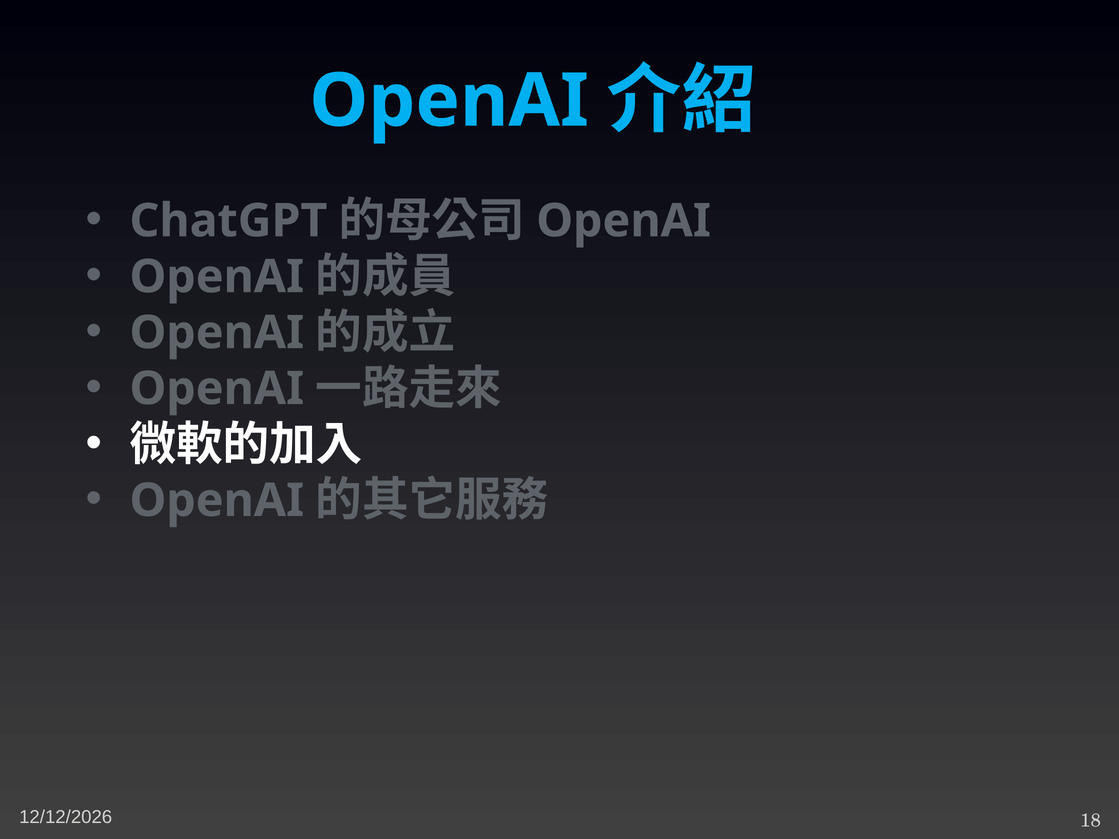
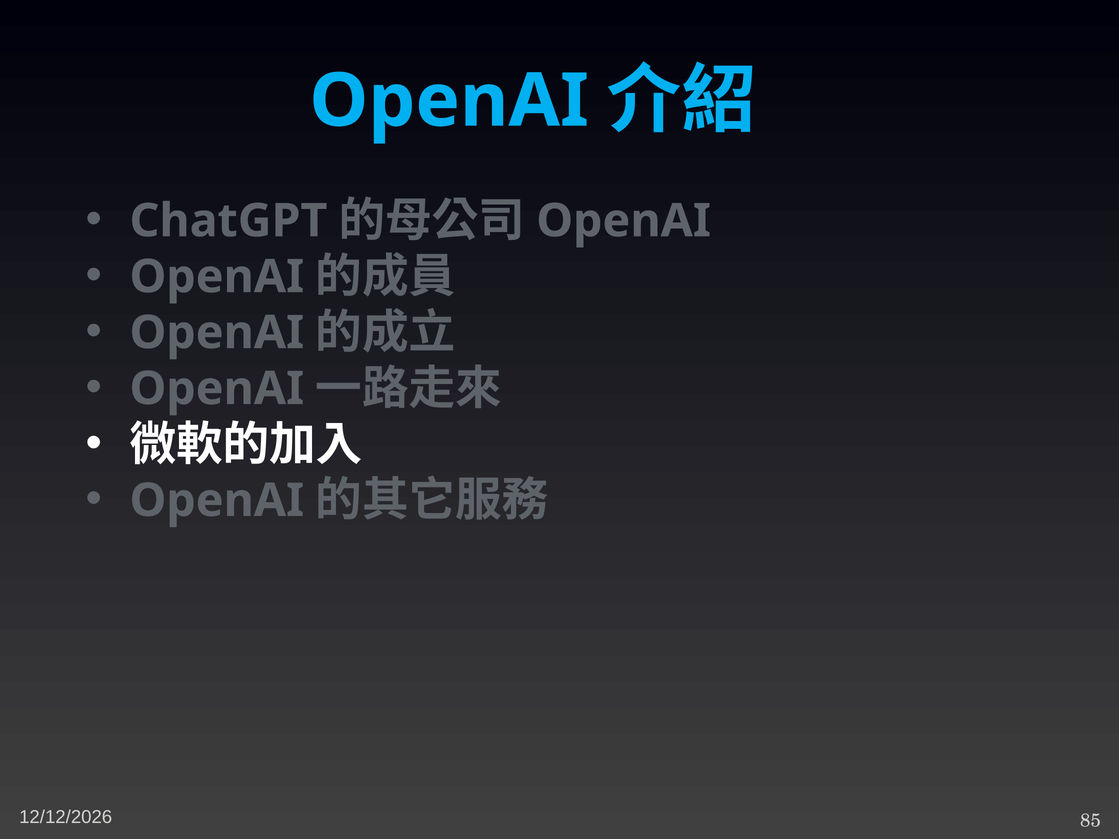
18: 18 -> 85
